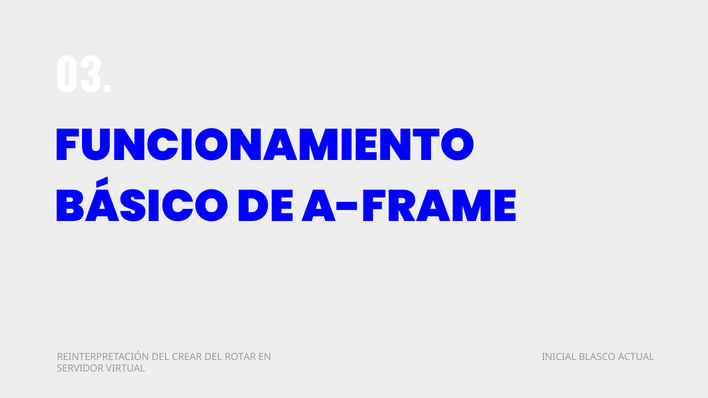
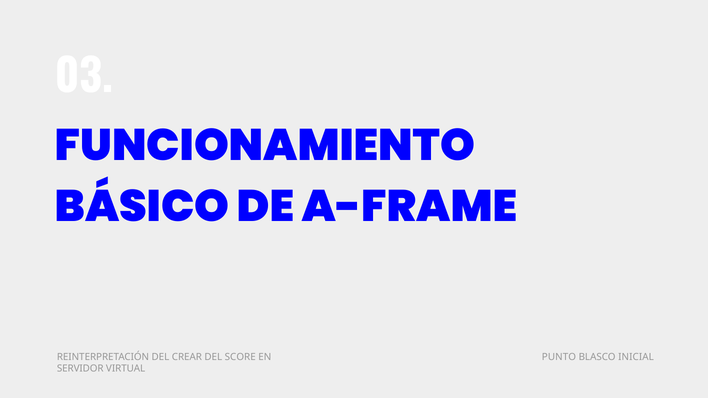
ROTAR: ROTAR -> SCORE
INICIAL: INICIAL -> PUNTO
ACTUAL: ACTUAL -> INICIAL
